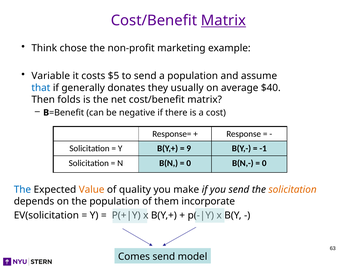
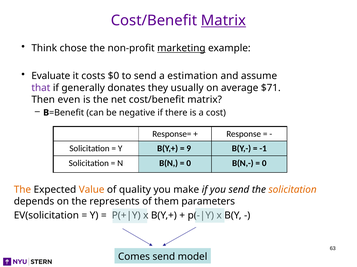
marketing underline: none -> present
Variable: Variable -> Evaluate
$5: $5 -> $0
a population: population -> estimation
that colour: blue -> purple
$40: $40 -> $71
folds: folds -> even
The at (22, 190) colour: blue -> orange
the population: population -> represents
incorporate: incorporate -> parameters
